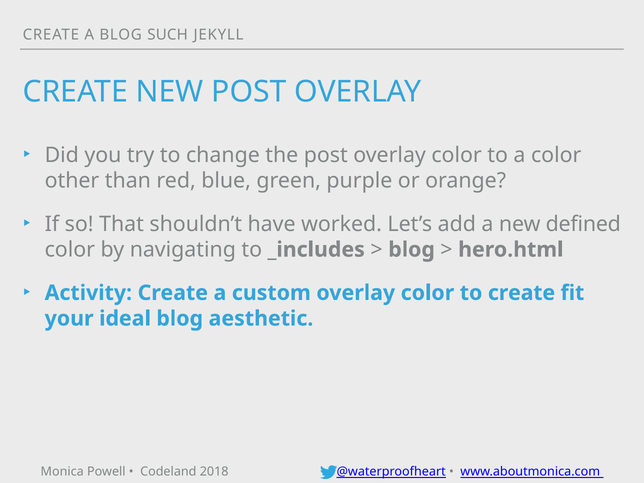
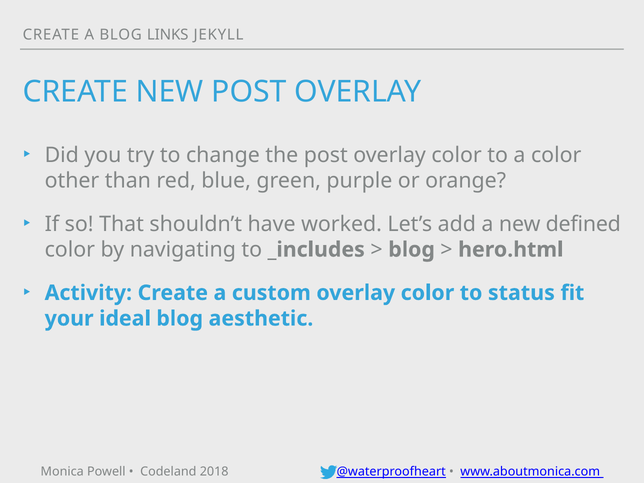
SUCH: SUCH -> LINKS
to create: create -> status
